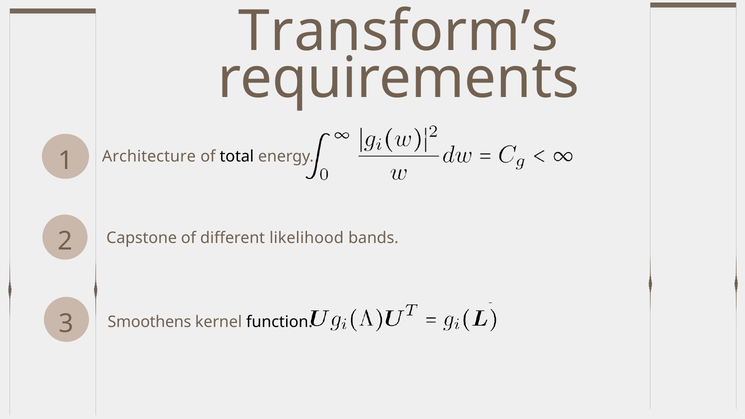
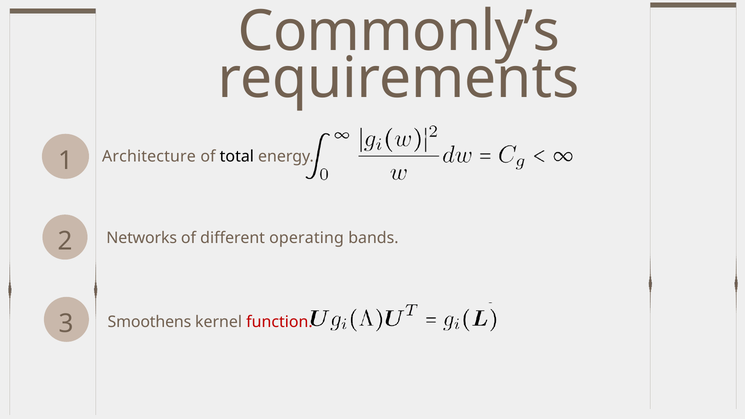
Transform’s: Transform’s -> Commonly’s
Capstone: Capstone -> Networks
likelihood: likelihood -> operating
function colour: black -> red
